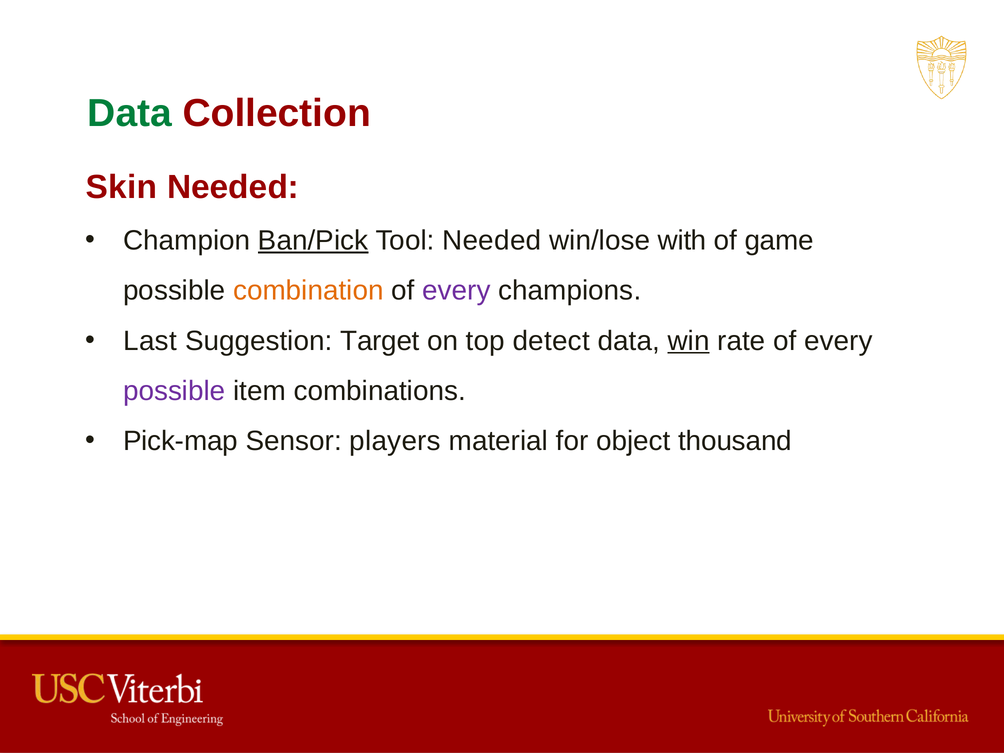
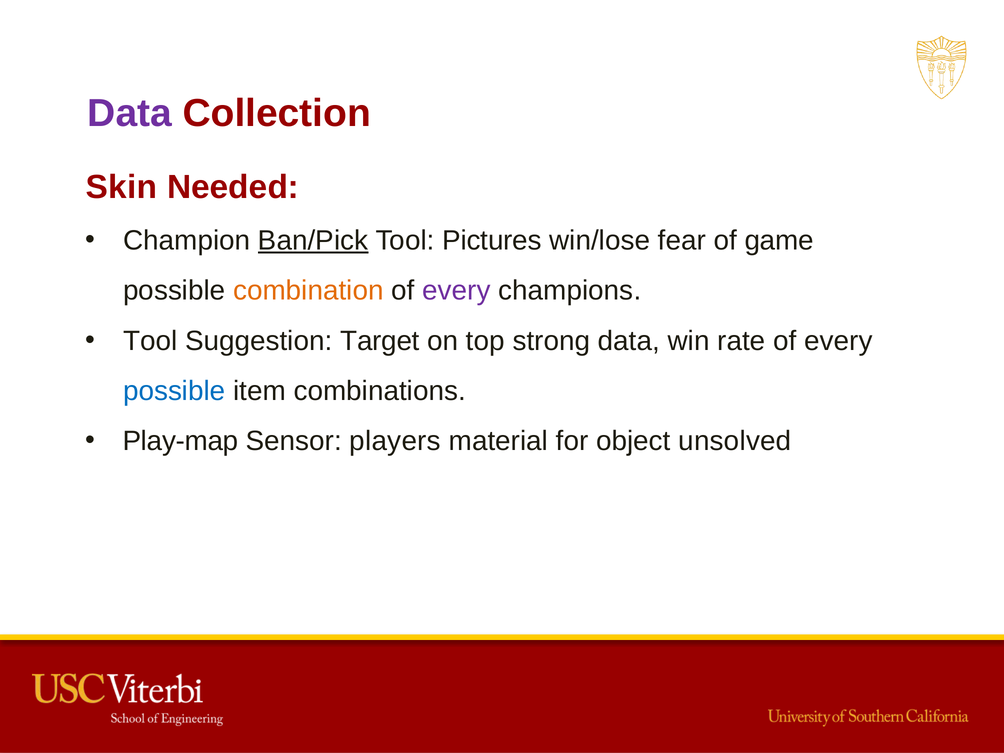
Data at (130, 114) colour: green -> purple
Tool Needed: Needed -> Pictures
with: with -> fear
Last at (150, 341): Last -> Tool
detect: detect -> strong
win underline: present -> none
possible at (174, 391) colour: purple -> blue
Pick-map: Pick-map -> Play-map
thousand: thousand -> unsolved
